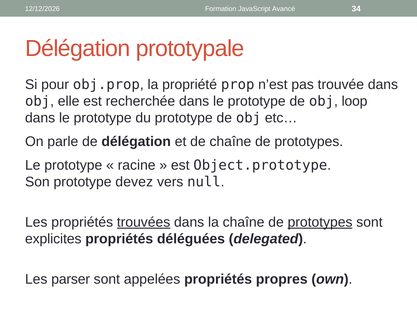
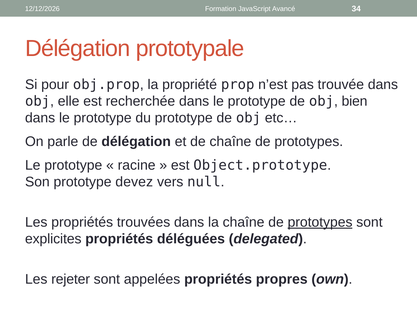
loop: loop -> bien
trouvées underline: present -> none
parser: parser -> rejeter
